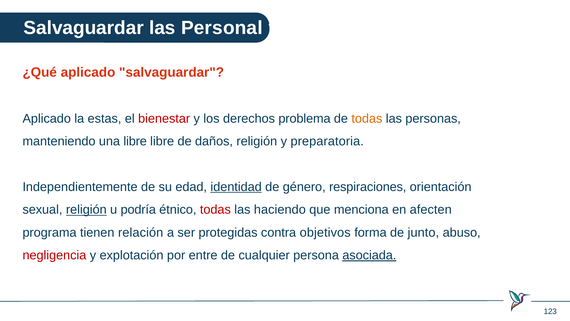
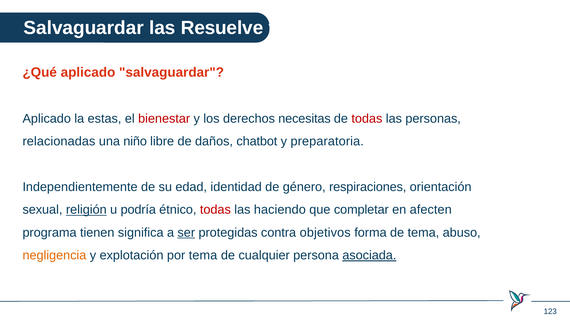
Personal: Personal -> Resuelve
problema: problema -> necesitas
todas at (367, 118) colour: orange -> red
manteniendo: manteniendo -> relacionadas
una libre: libre -> niño
daños religión: religión -> chatbot
identidad underline: present -> none
menciona: menciona -> completar
relación: relación -> significa
ser underline: none -> present
de junto: junto -> tema
negligencia colour: red -> orange
por entre: entre -> tema
